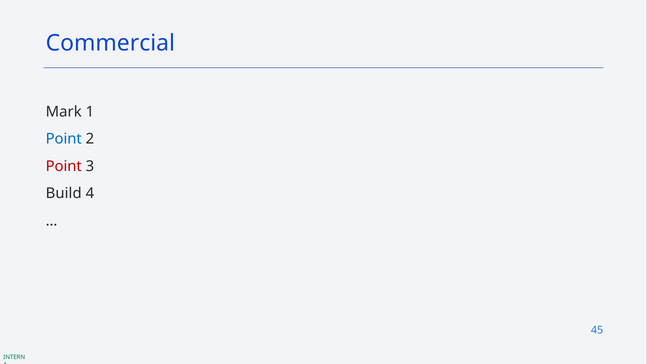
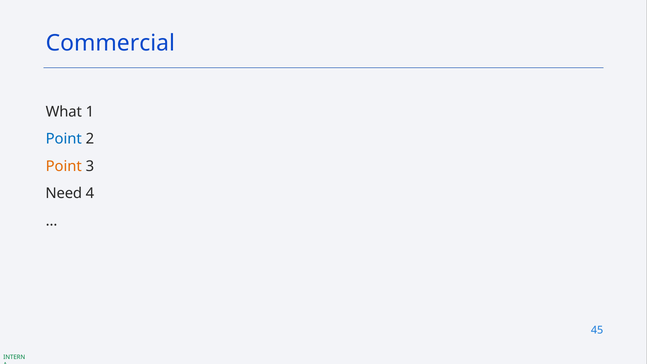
Mark: Mark -> What
Point at (64, 166) colour: red -> orange
Build: Build -> Need
